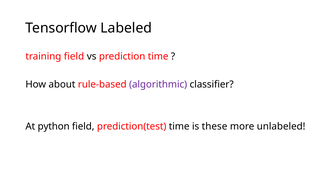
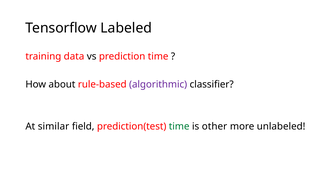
training field: field -> data
python: python -> similar
time at (179, 126) colour: black -> green
these: these -> other
